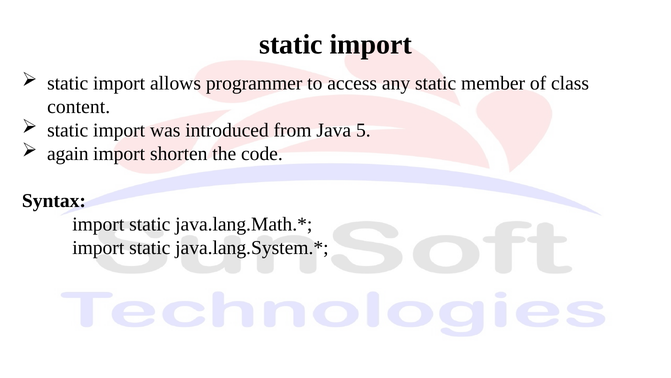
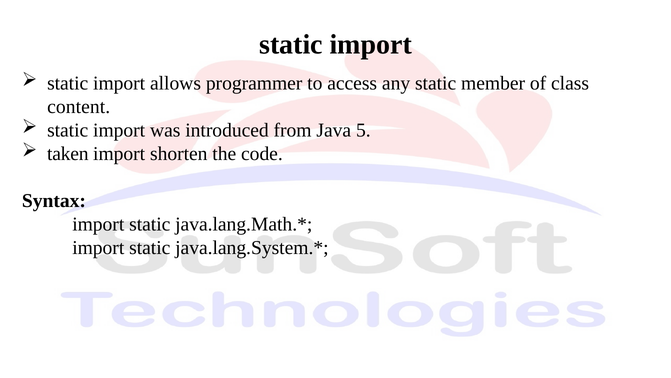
again: again -> taken
